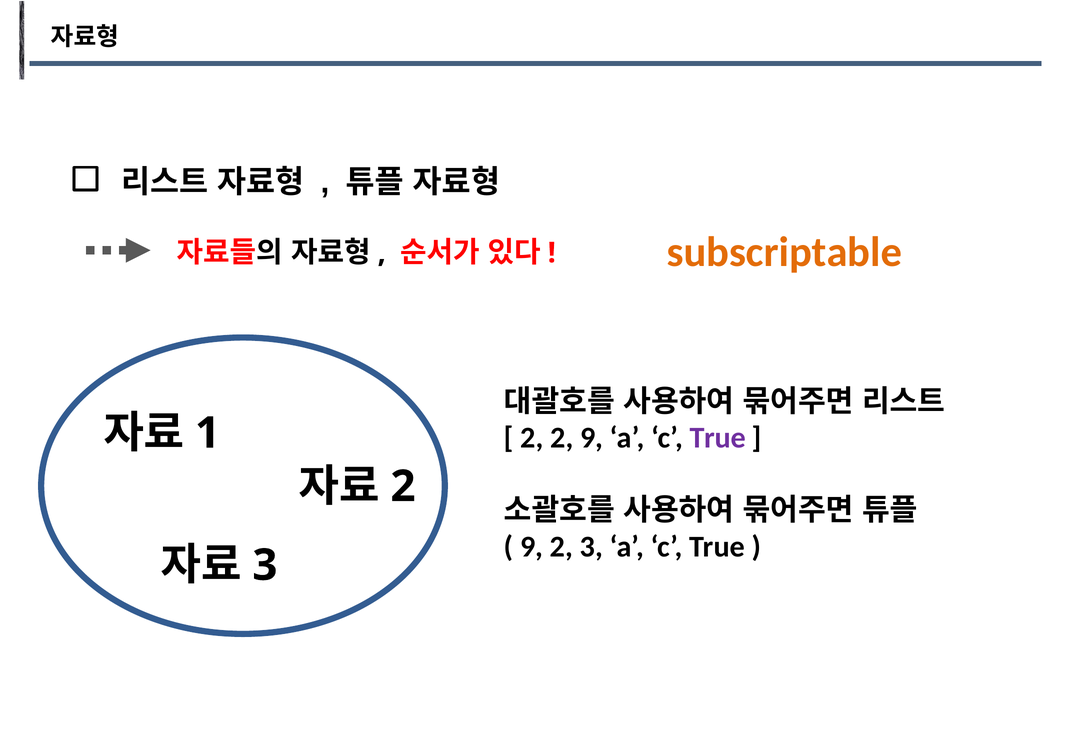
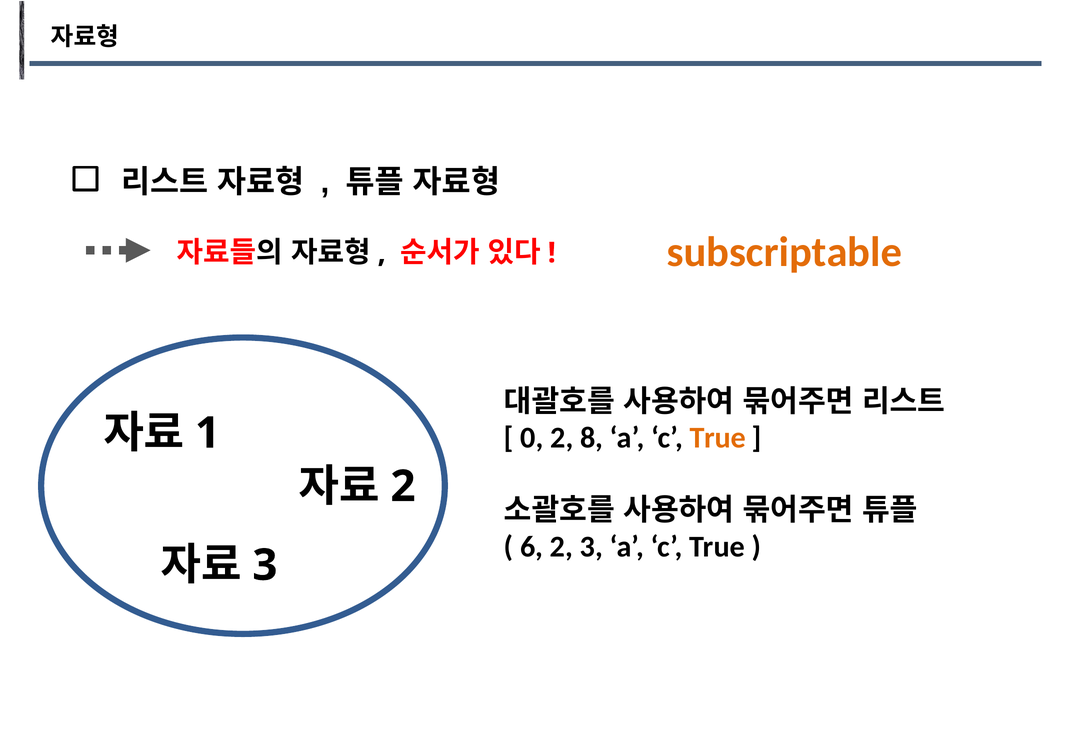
2 at (532, 438): 2 -> 0
2 9: 9 -> 8
True at (718, 438) colour: purple -> orange
9 at (532, 547): 9 -> 6
